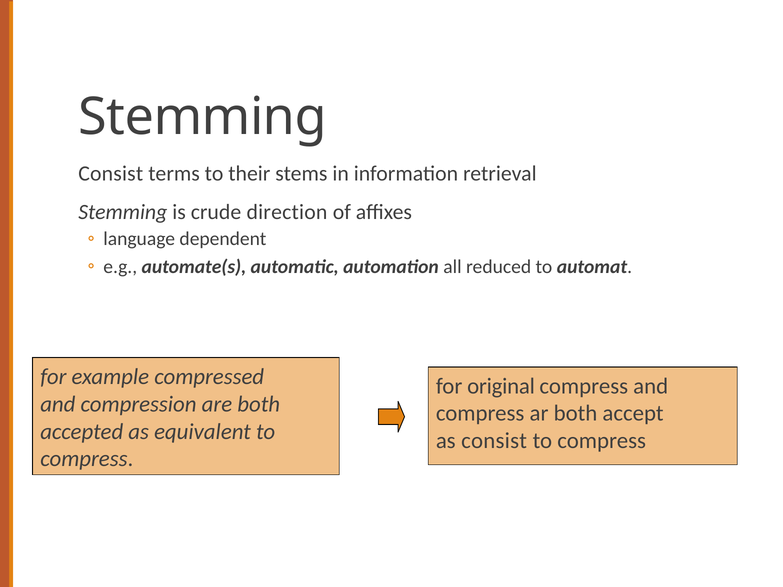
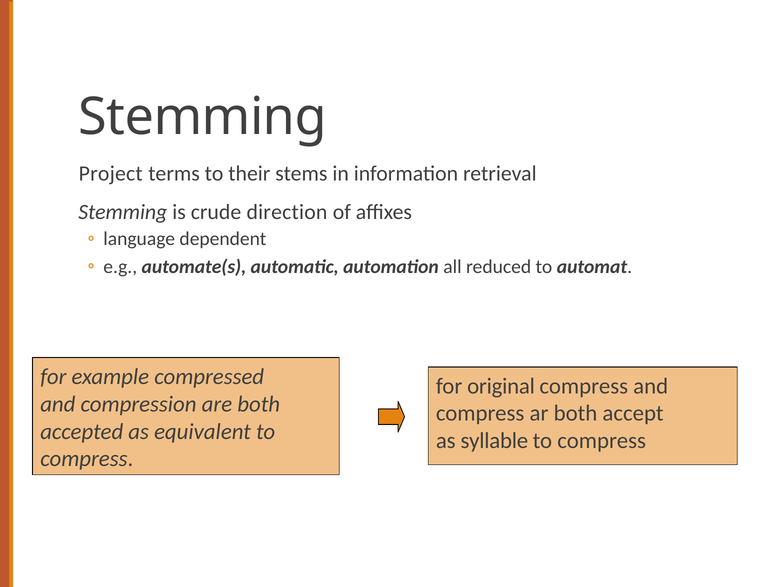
Consist at (111, 174): Consist -> Project
as consist: consist -> syllable
